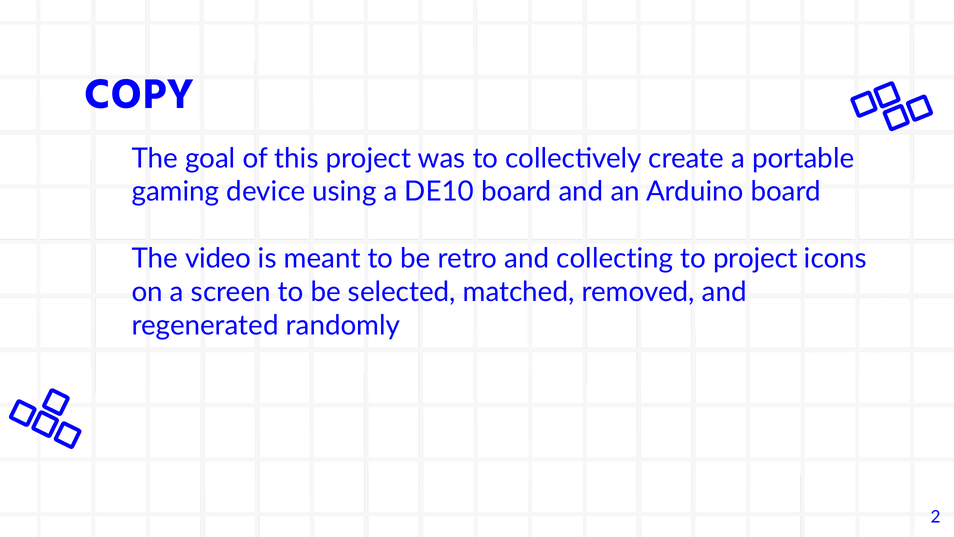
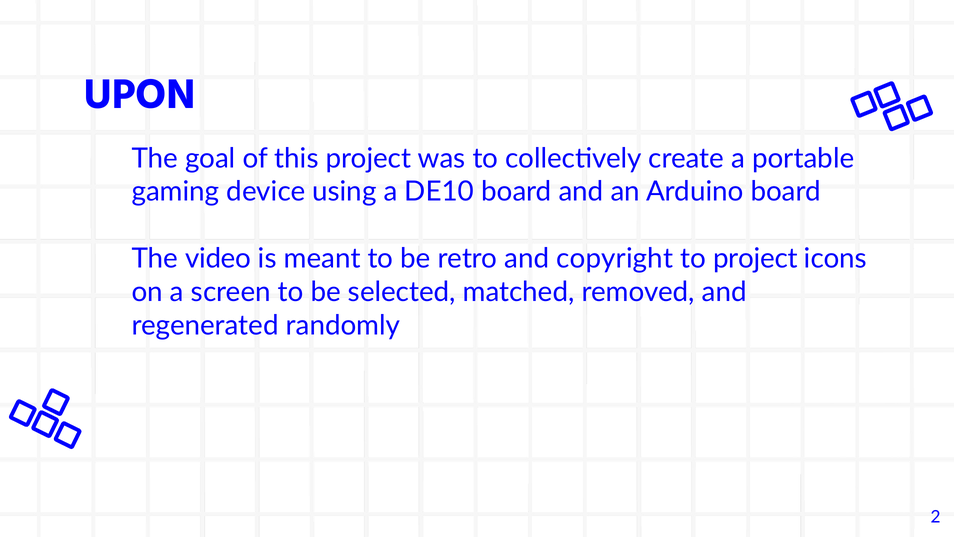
COPY: COPY -> UPON
collecting: collecting -> copyright
